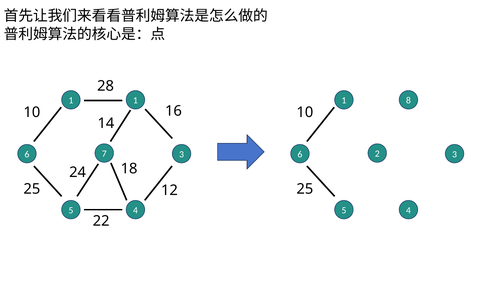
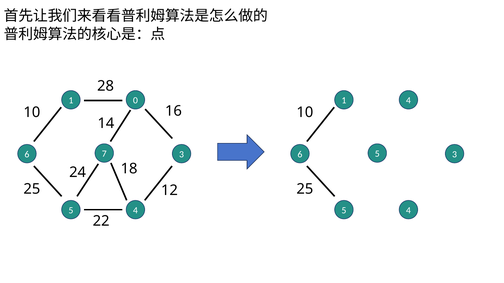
1 1: 1 -> 0
1 8: 8 -> 4
6 2: 2 -> 5
